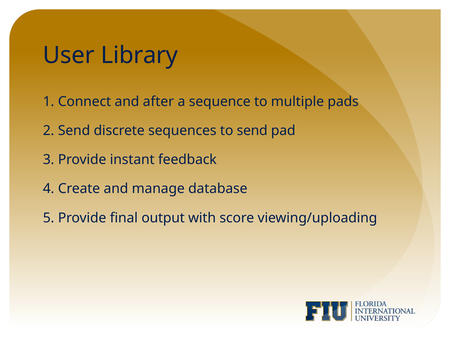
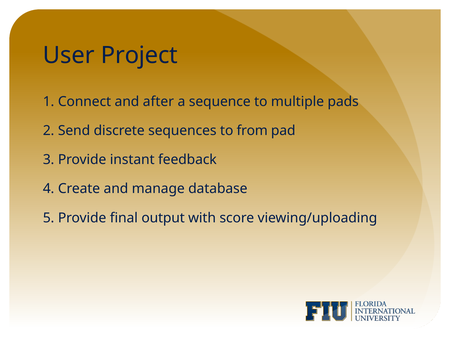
Library: Library -> Project
to send: send -> from
